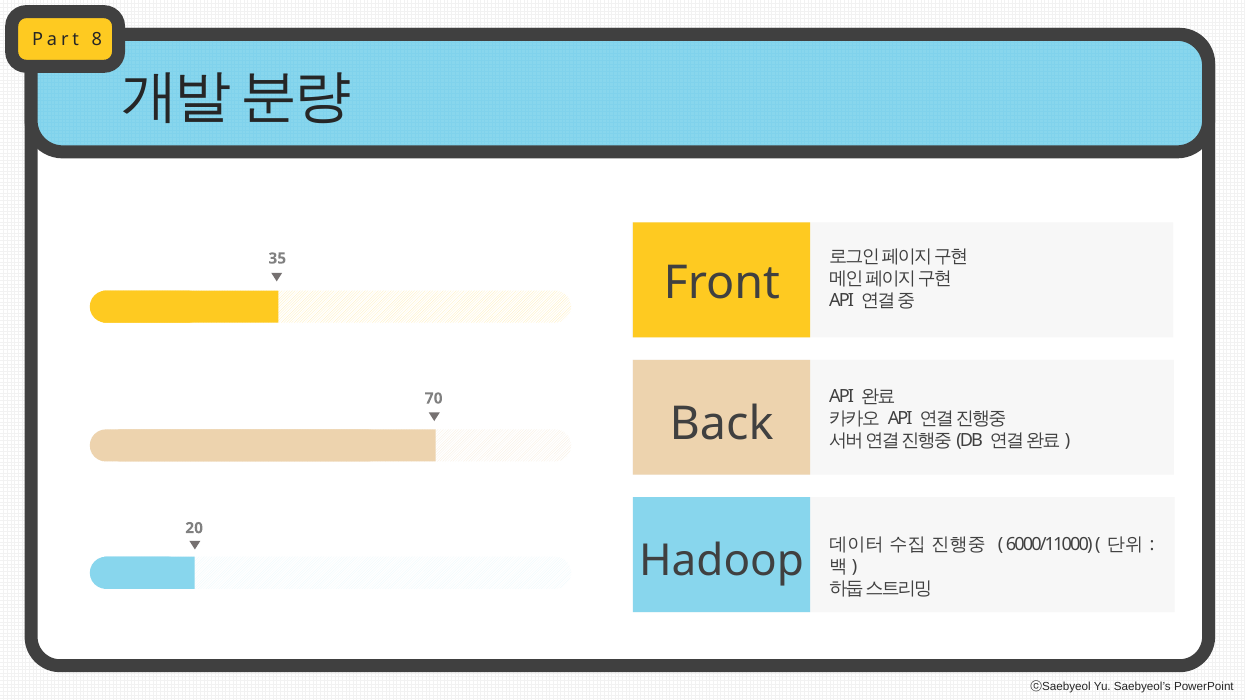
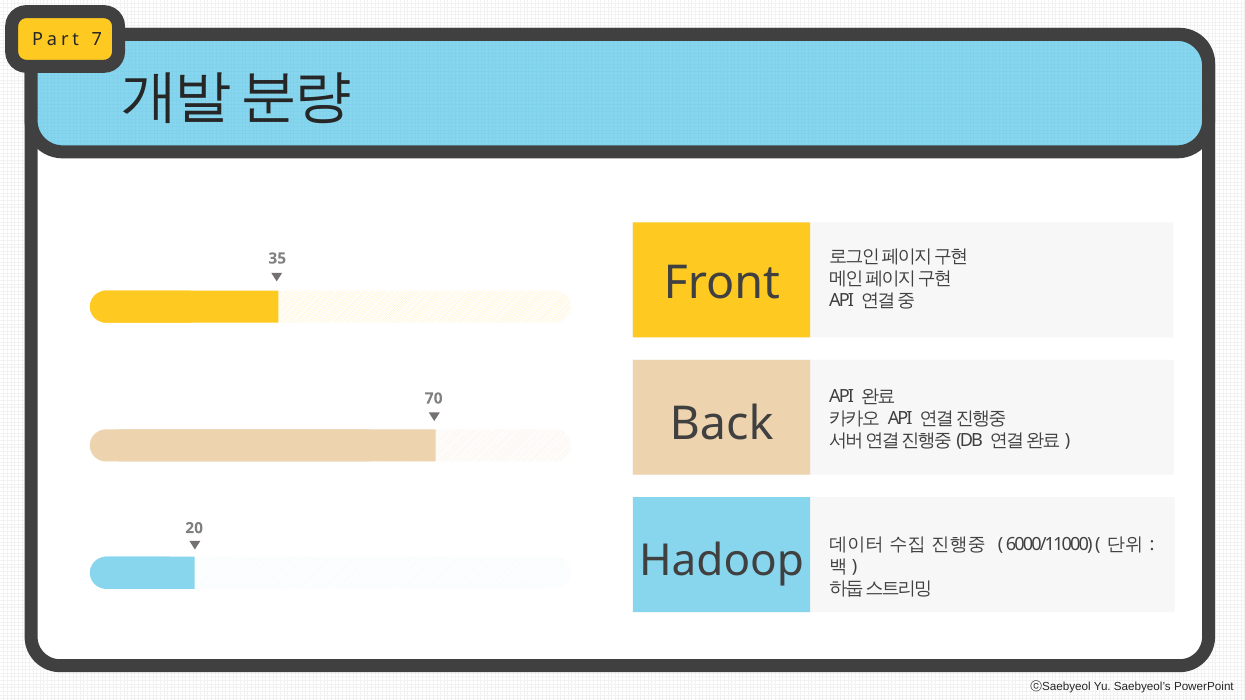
8: 8 -> 7
